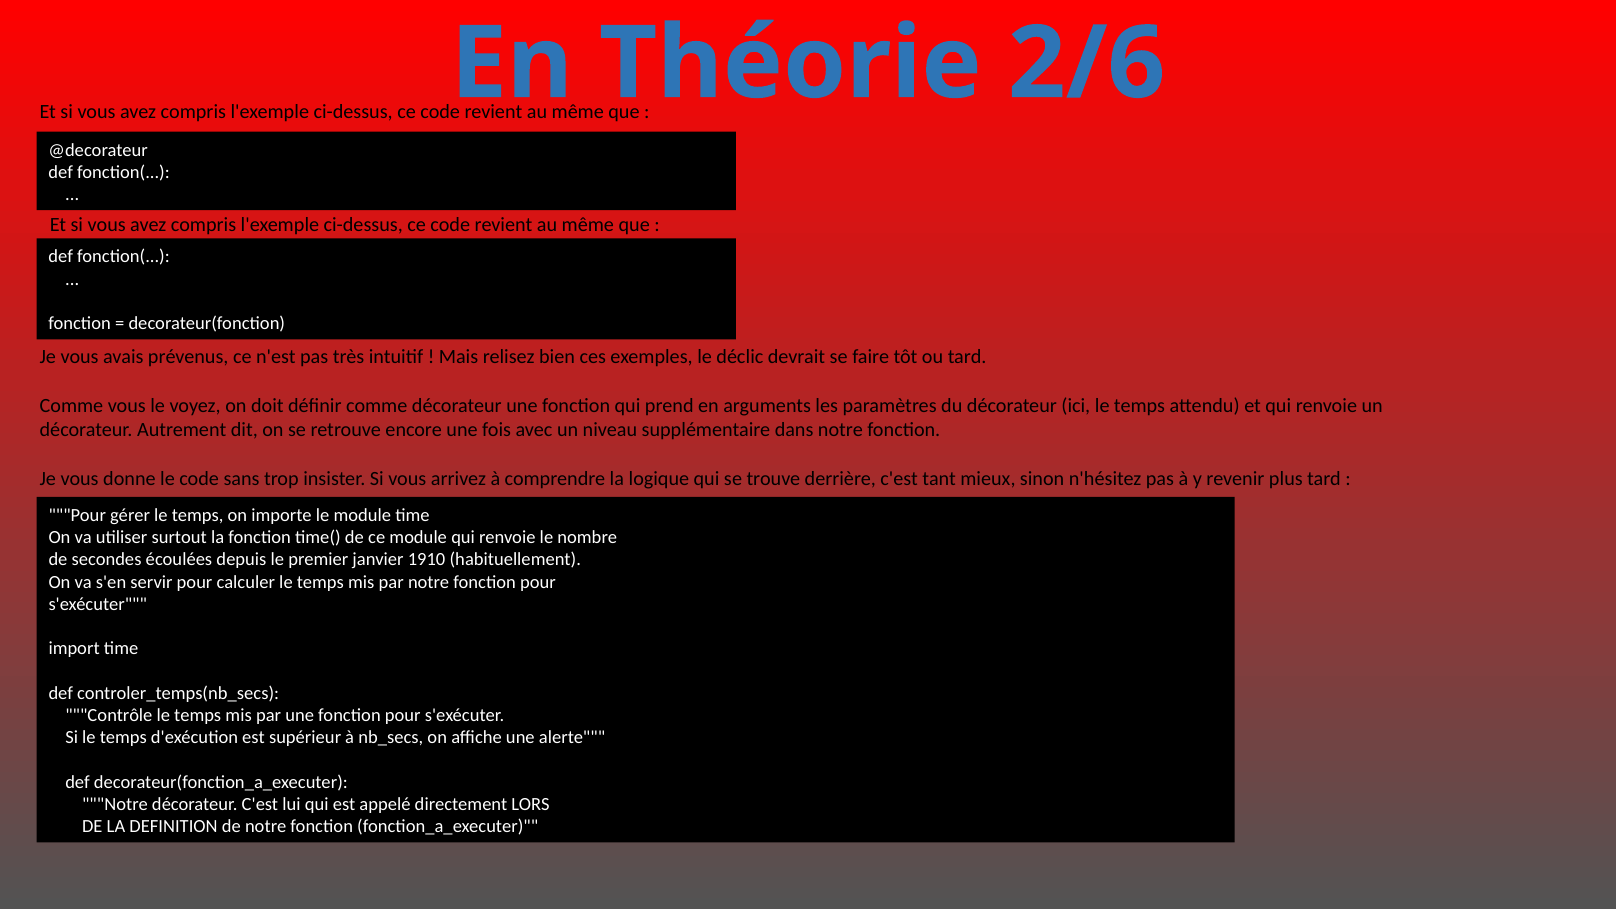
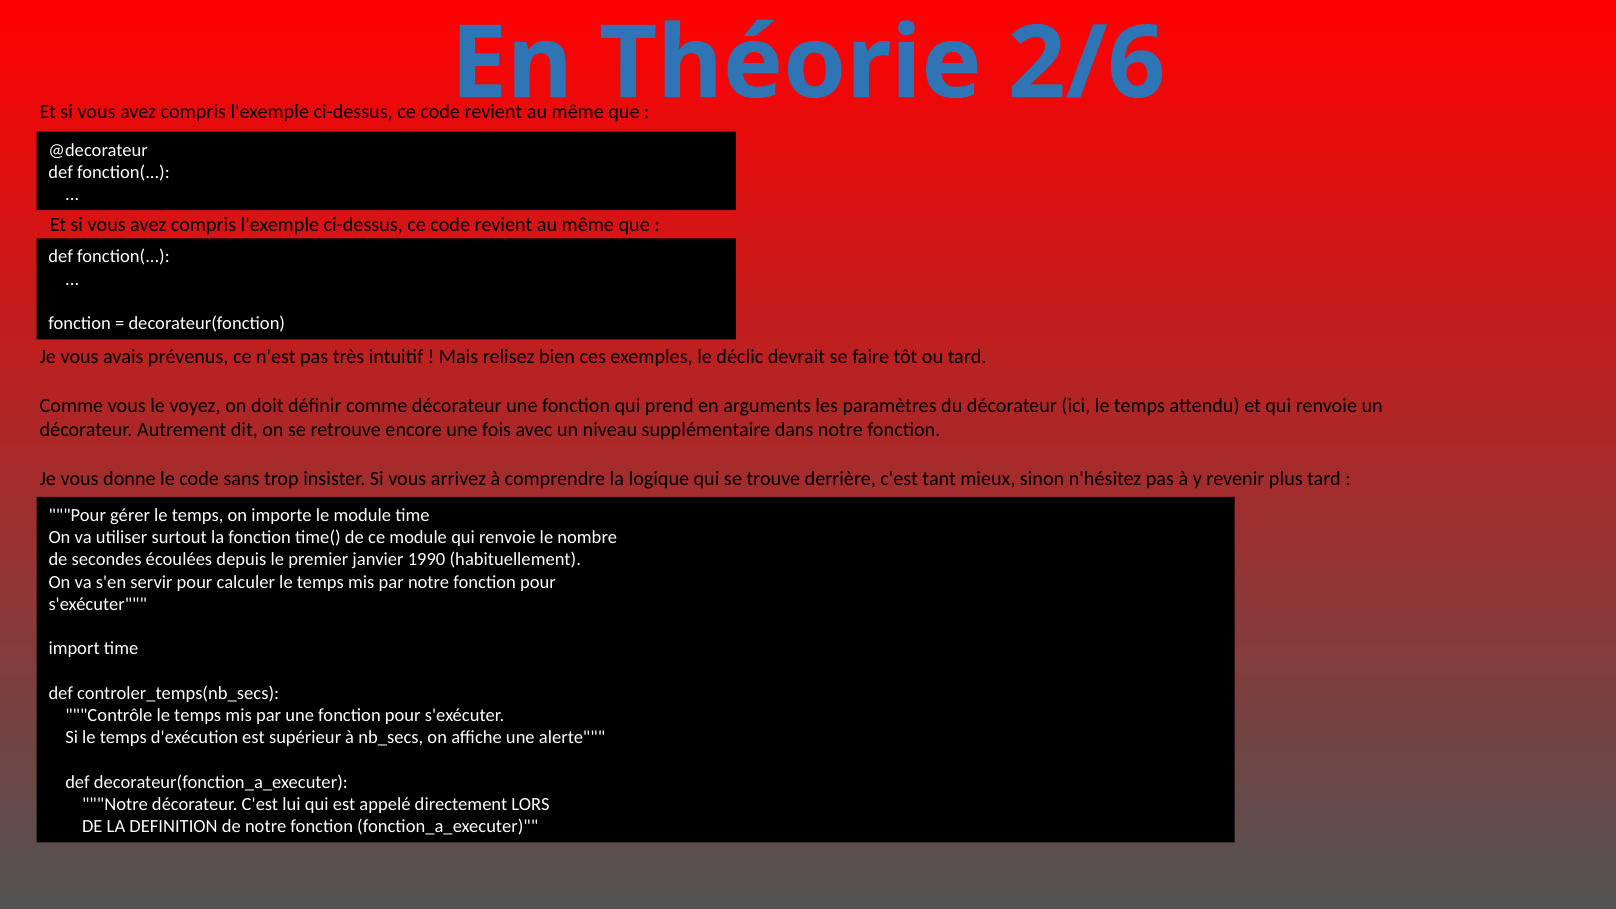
1910: 1910 -> 1990
